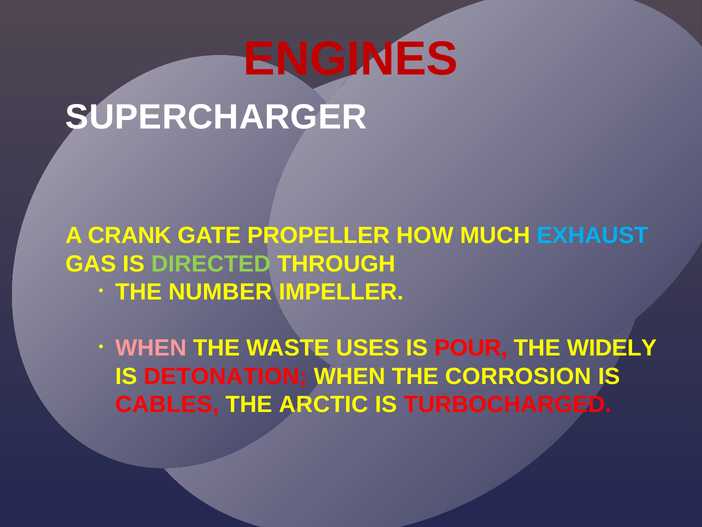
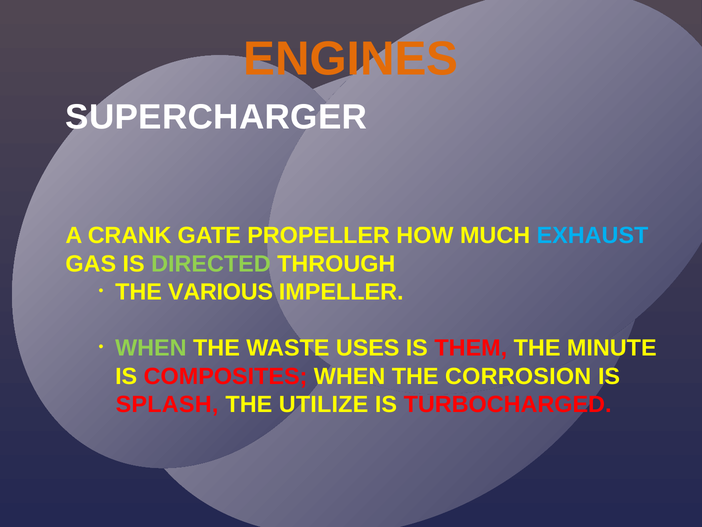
ENGINES colour: red -> orange
NUMBER: NUMBER -> VARIOUS
WHEN at (151, 348) colour: pink -> light green
POUR: POUR -> THEM
WIDELY: WIDELY -> MINUTE
DETONATION: DETONATION -> COMPOSITES
CABLES: CABLES -> SPLASH
ARCTIC: ARCTIC -> UTILIZE
